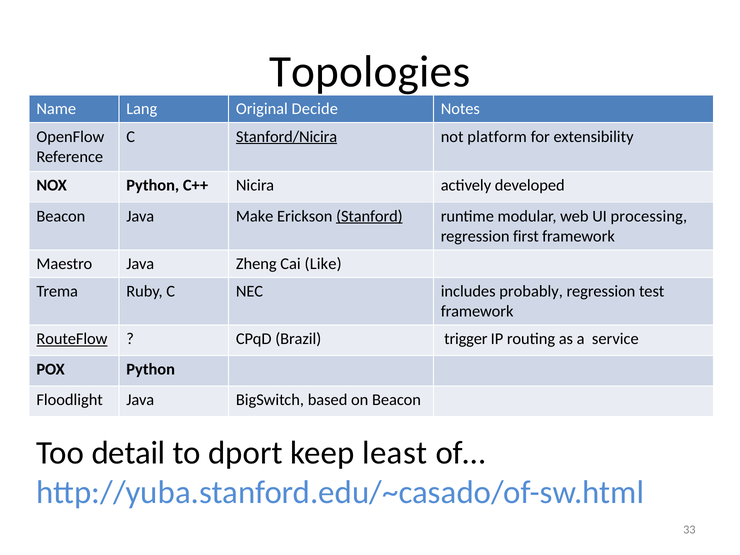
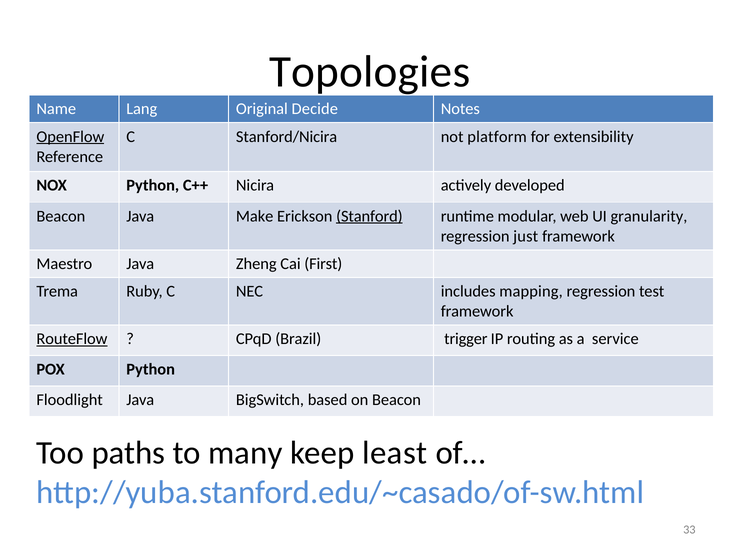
OpenFlow underline: none -> present
Stanford/Nicira underline: present -> none
processing: processing -> granularity
first: first -> just
Like: Like -> First
probably: probably -> mapping
detail: detail -> paths
dport: dport -> many
